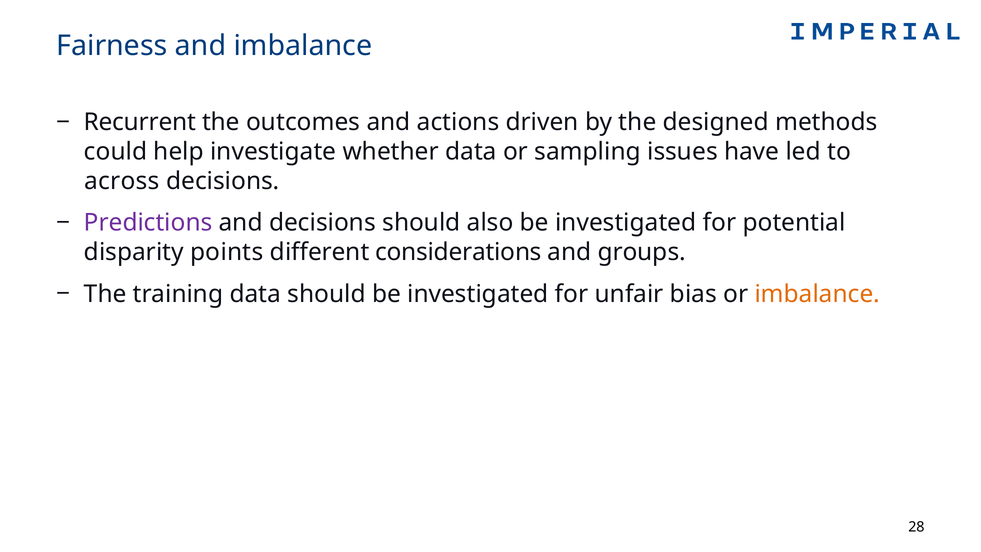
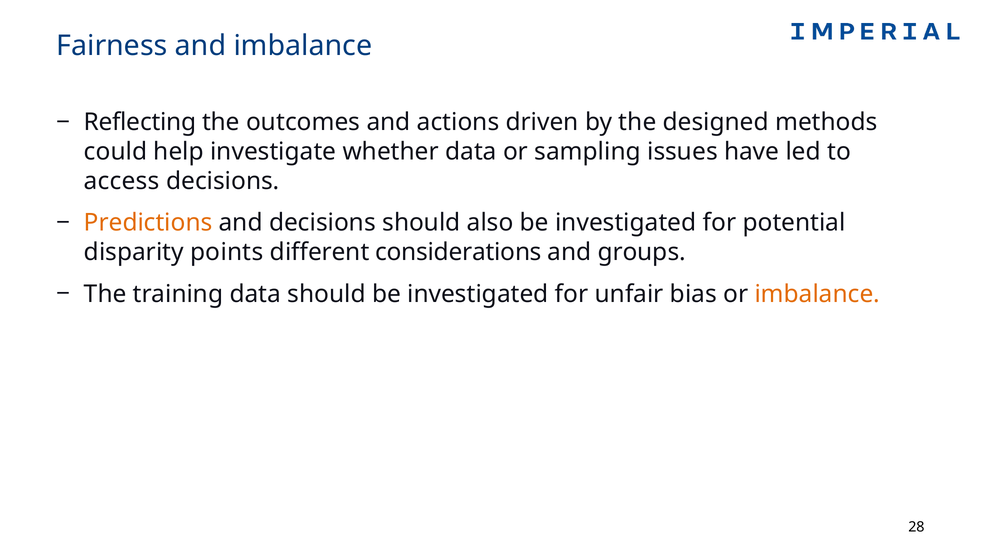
Recurrent: Recurrent -> Reflecting
across: across -> access
Predictions colour: purple -> orange
